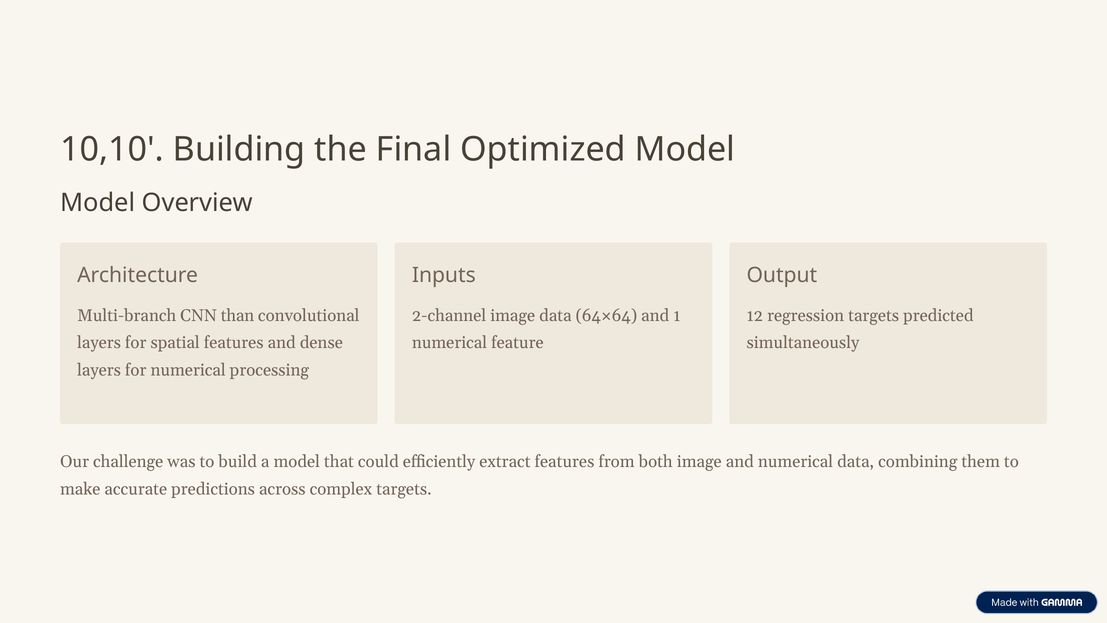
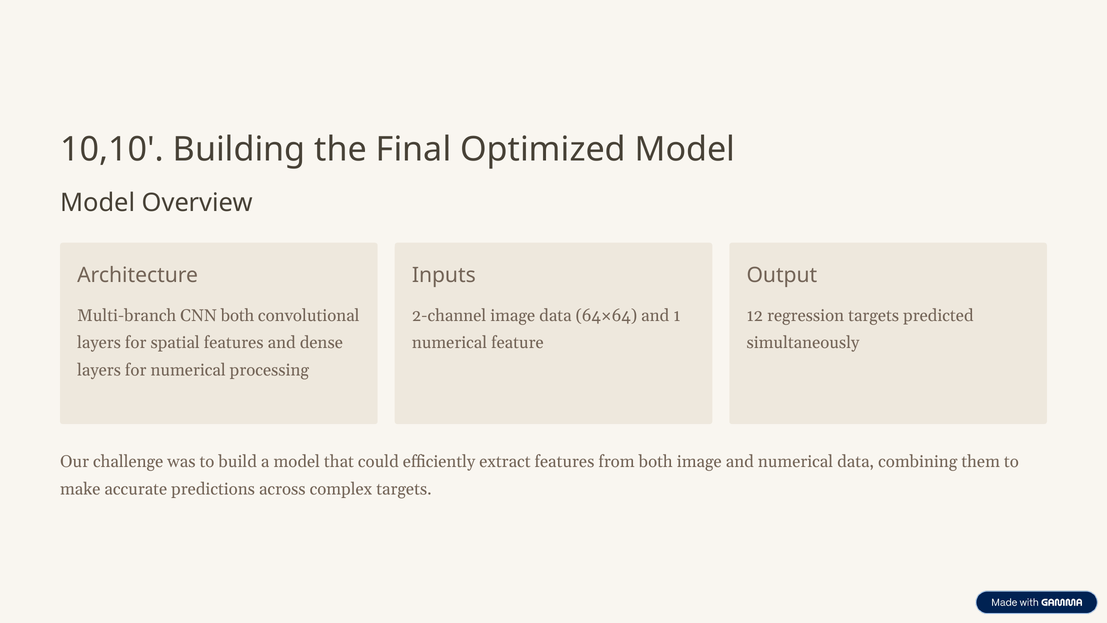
CNN than: than -> both
